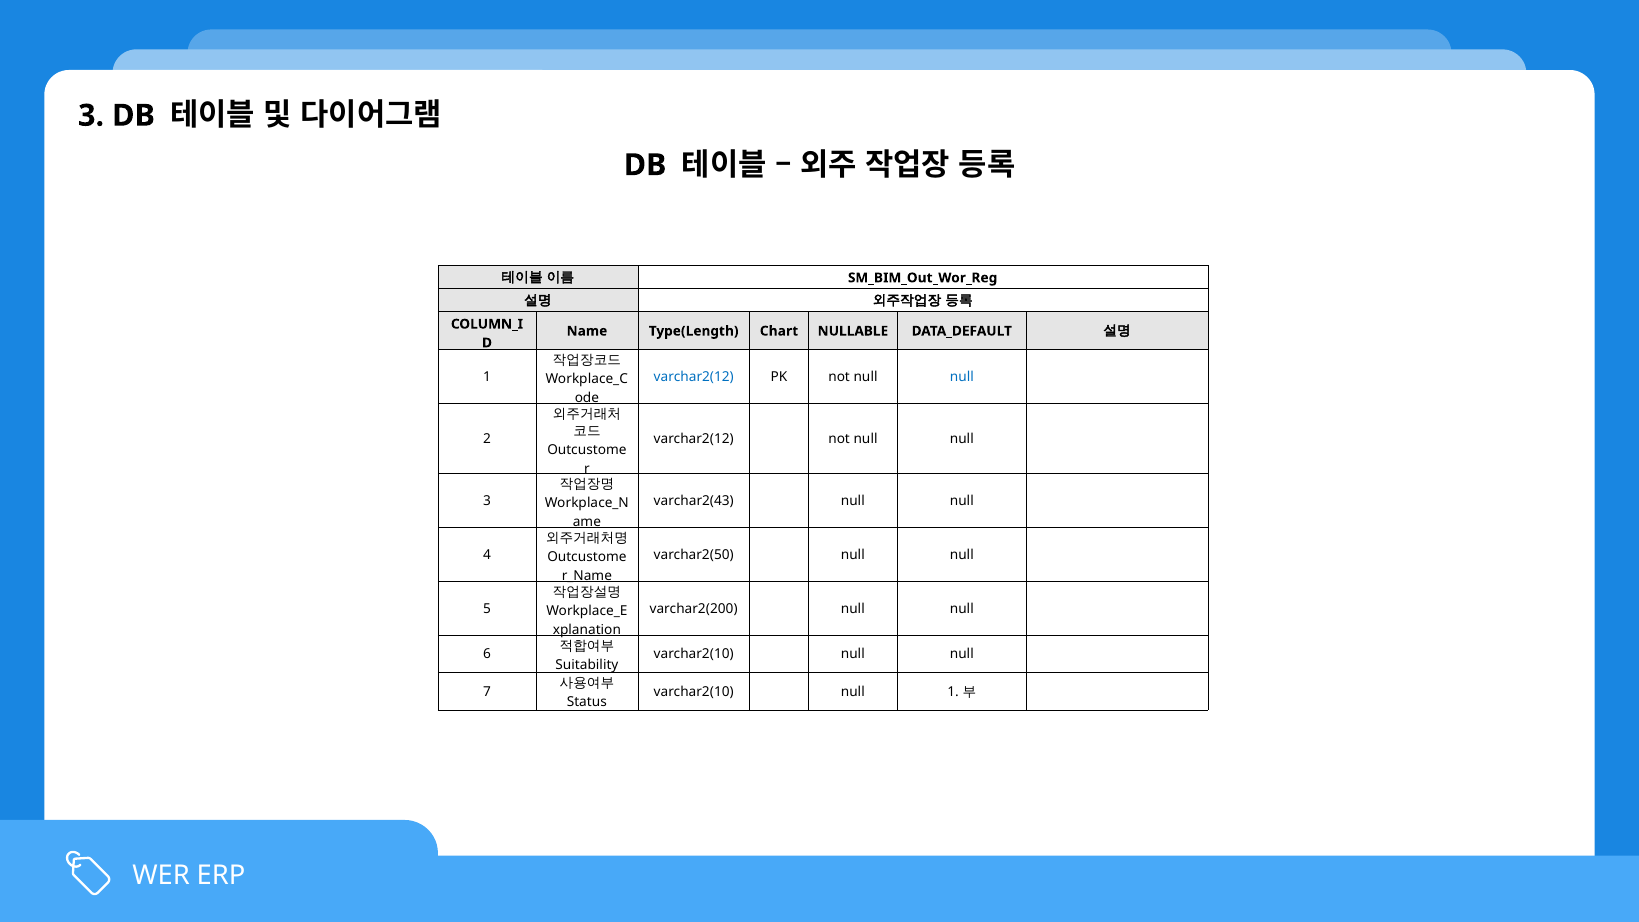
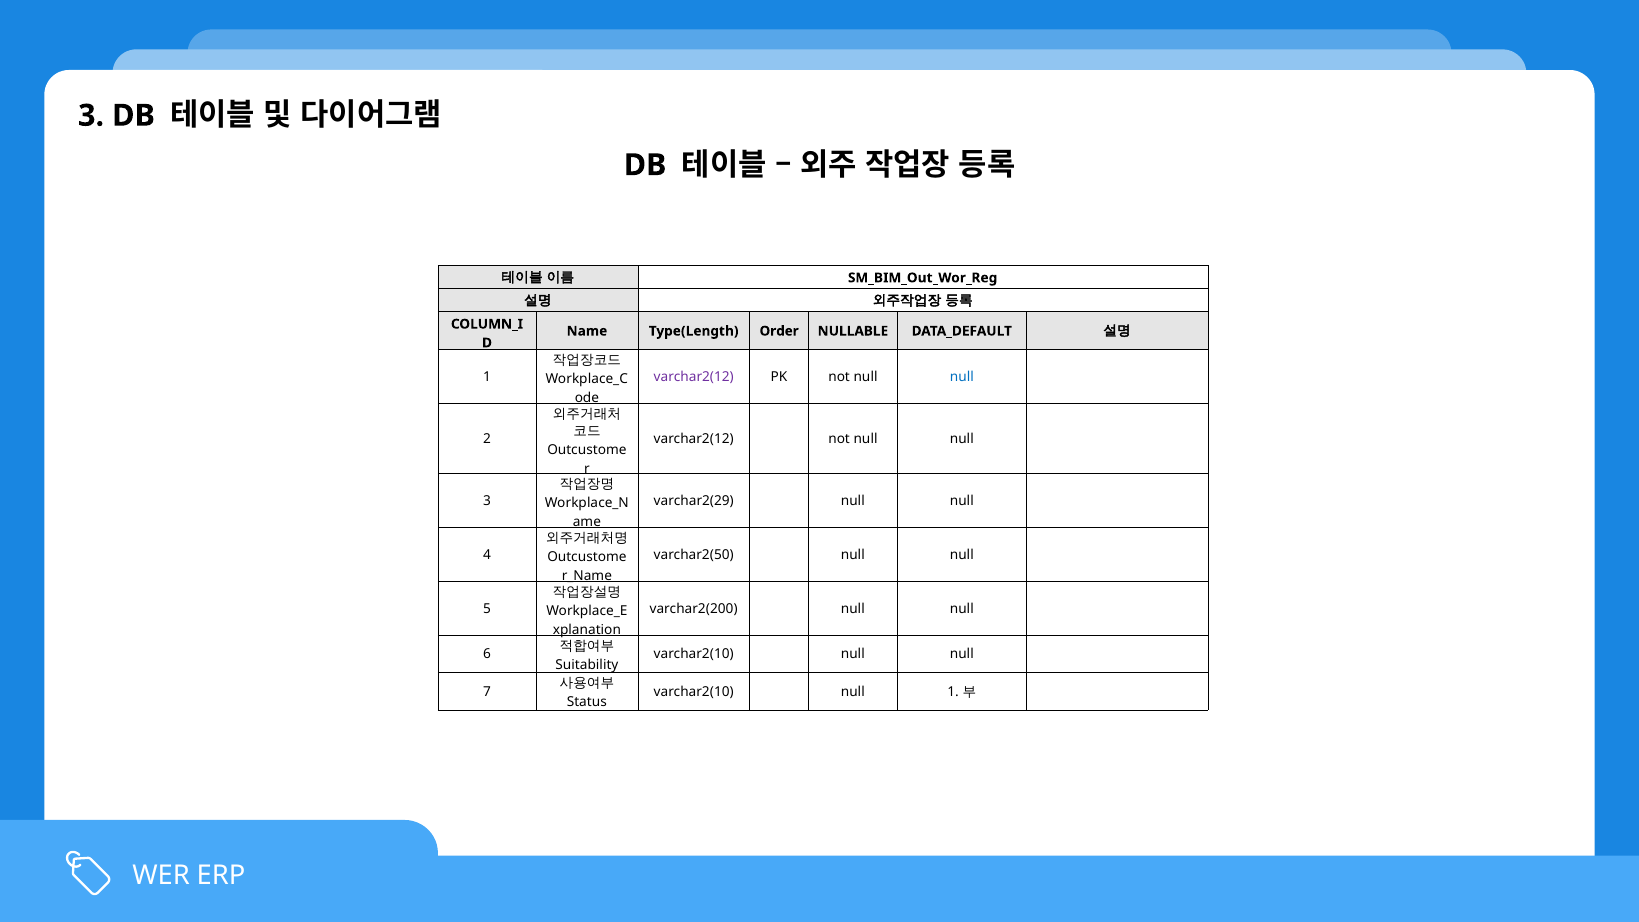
Chart: Chart -> Order
varchar2(12 at (694, 377) colour: blue -> purple
varchar2(43: varchar2(43 -> varchar2(29
